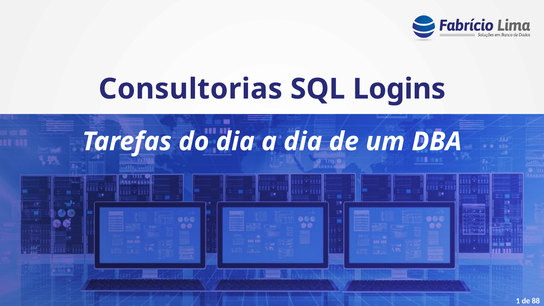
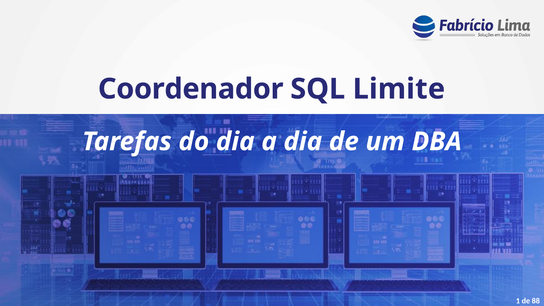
Consultorias: Consultorias -> Coordenador
Logins: Logins -> Limite
